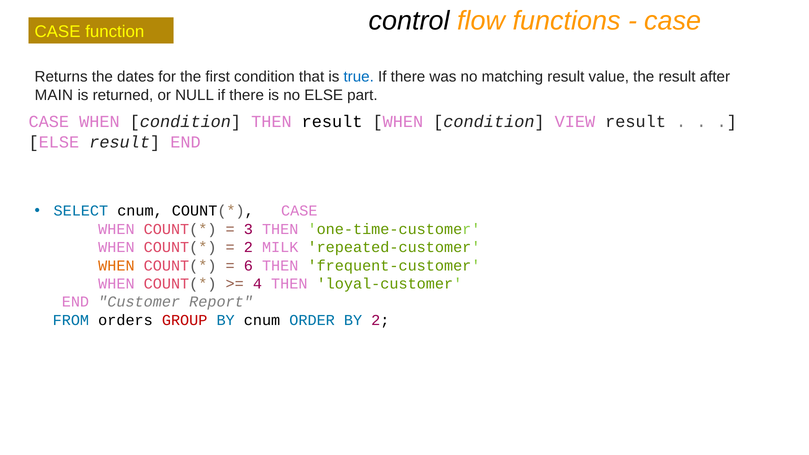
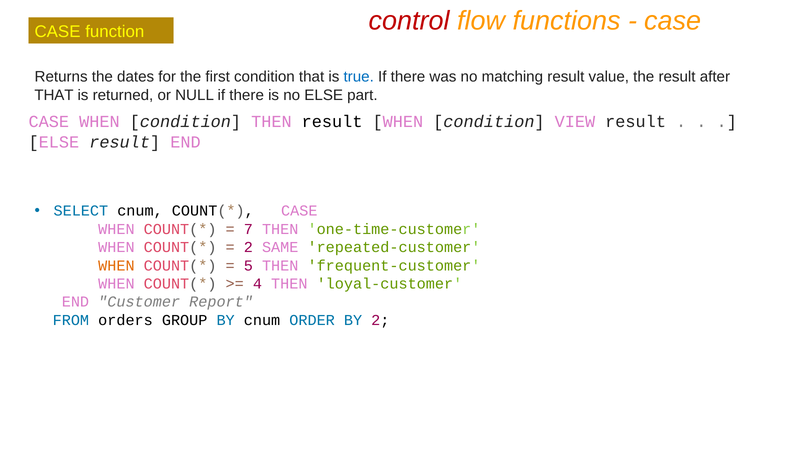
control colour: black -> red
MAIN at (54, 95): MAIN -> THAT
3: 3 -> 7
MILK: MILK -> SAME
6: 6 -> 5
GROUP colour: red -> black
